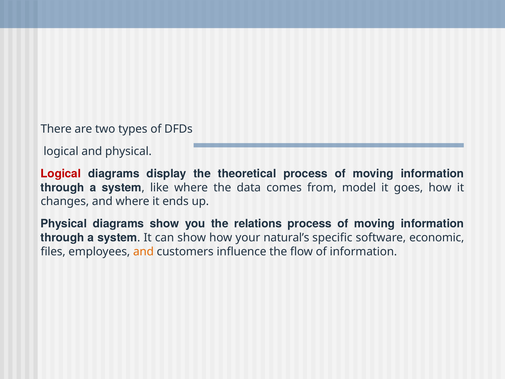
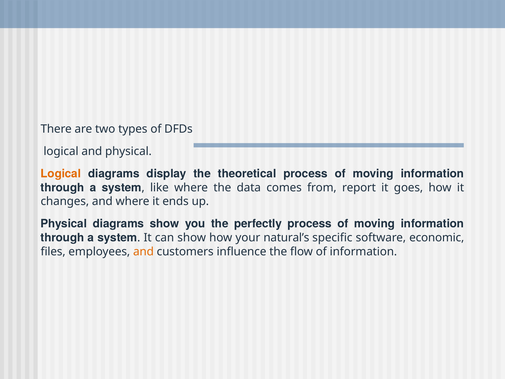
Logical at (61, 174) colour: red -> orange
model: model -> report
relations: relations -> perfectly
